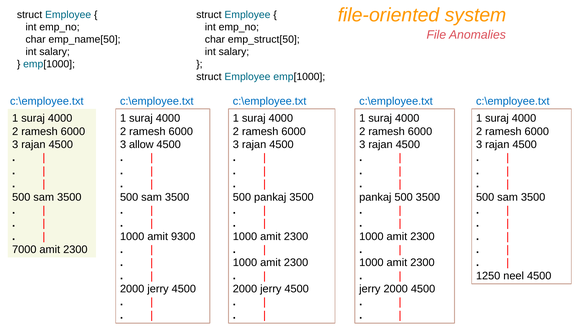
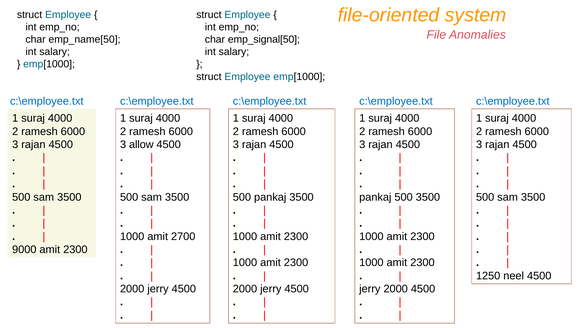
emp_struct[50: emp_struct[50 -> emp_signal[50
9300: 9300 -> 2700
7000: 7000 -> 9000
